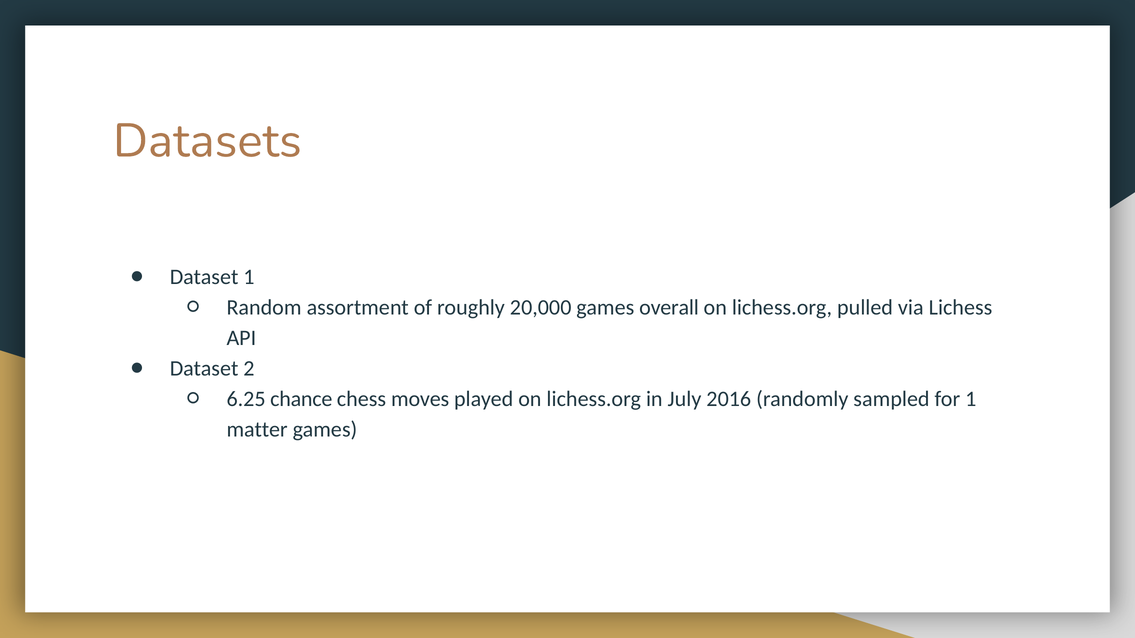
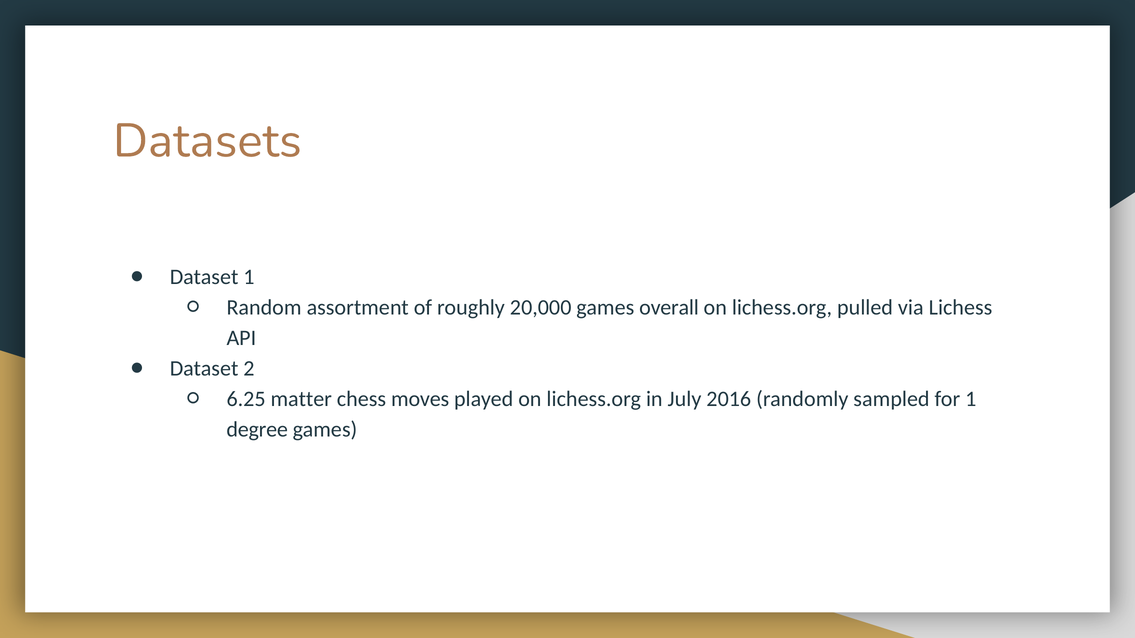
chance: chance -> matter
matter: matter -> degree
